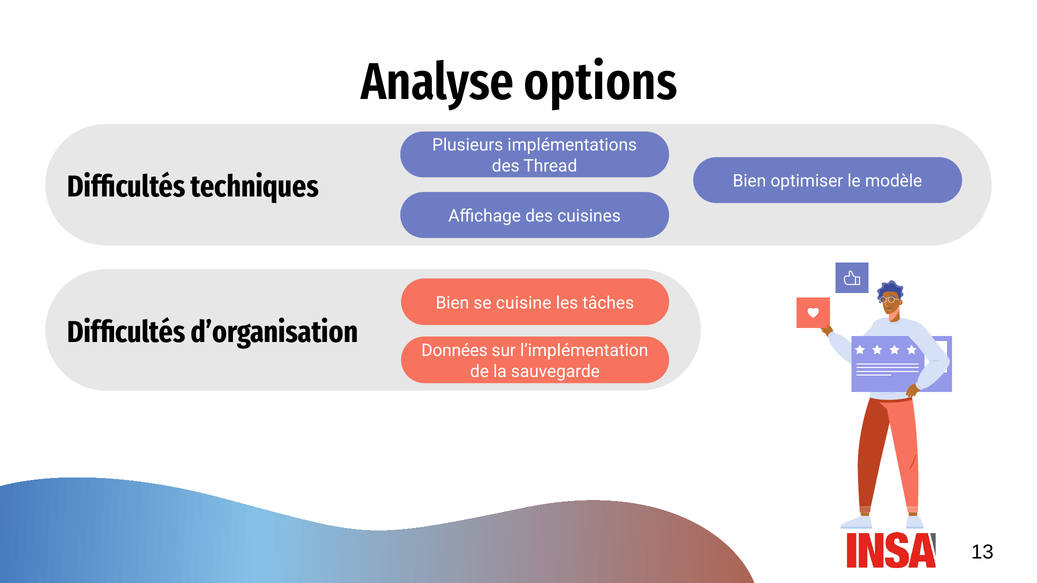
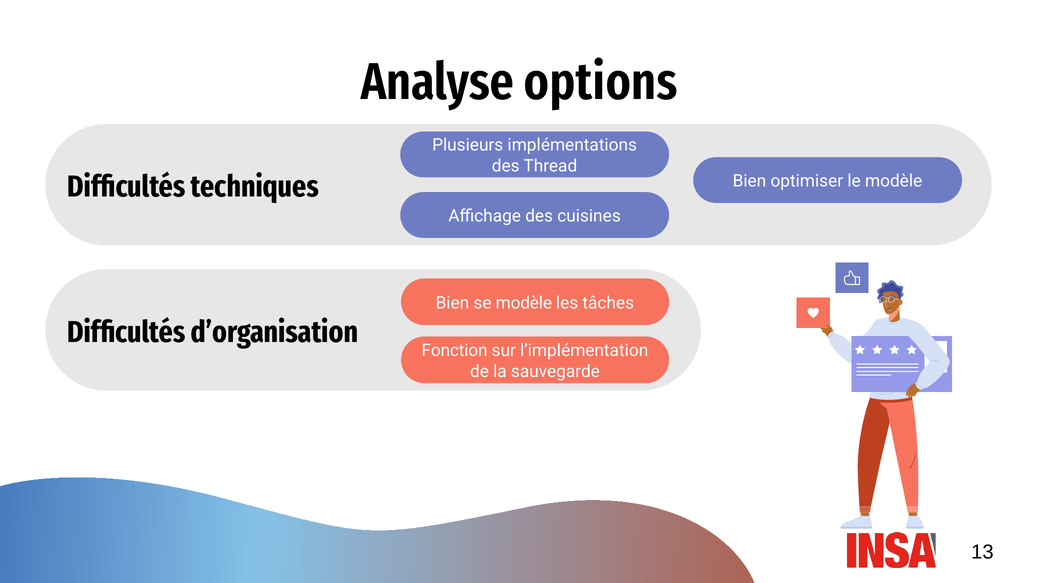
se cuisine: cuisine -> modèle
Données: Données -> Fonction
